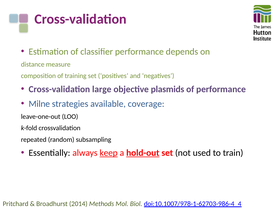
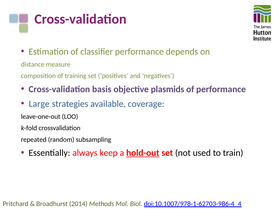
large: large -> basis
Milne: Milne -> Large
keep underline: present -> none
